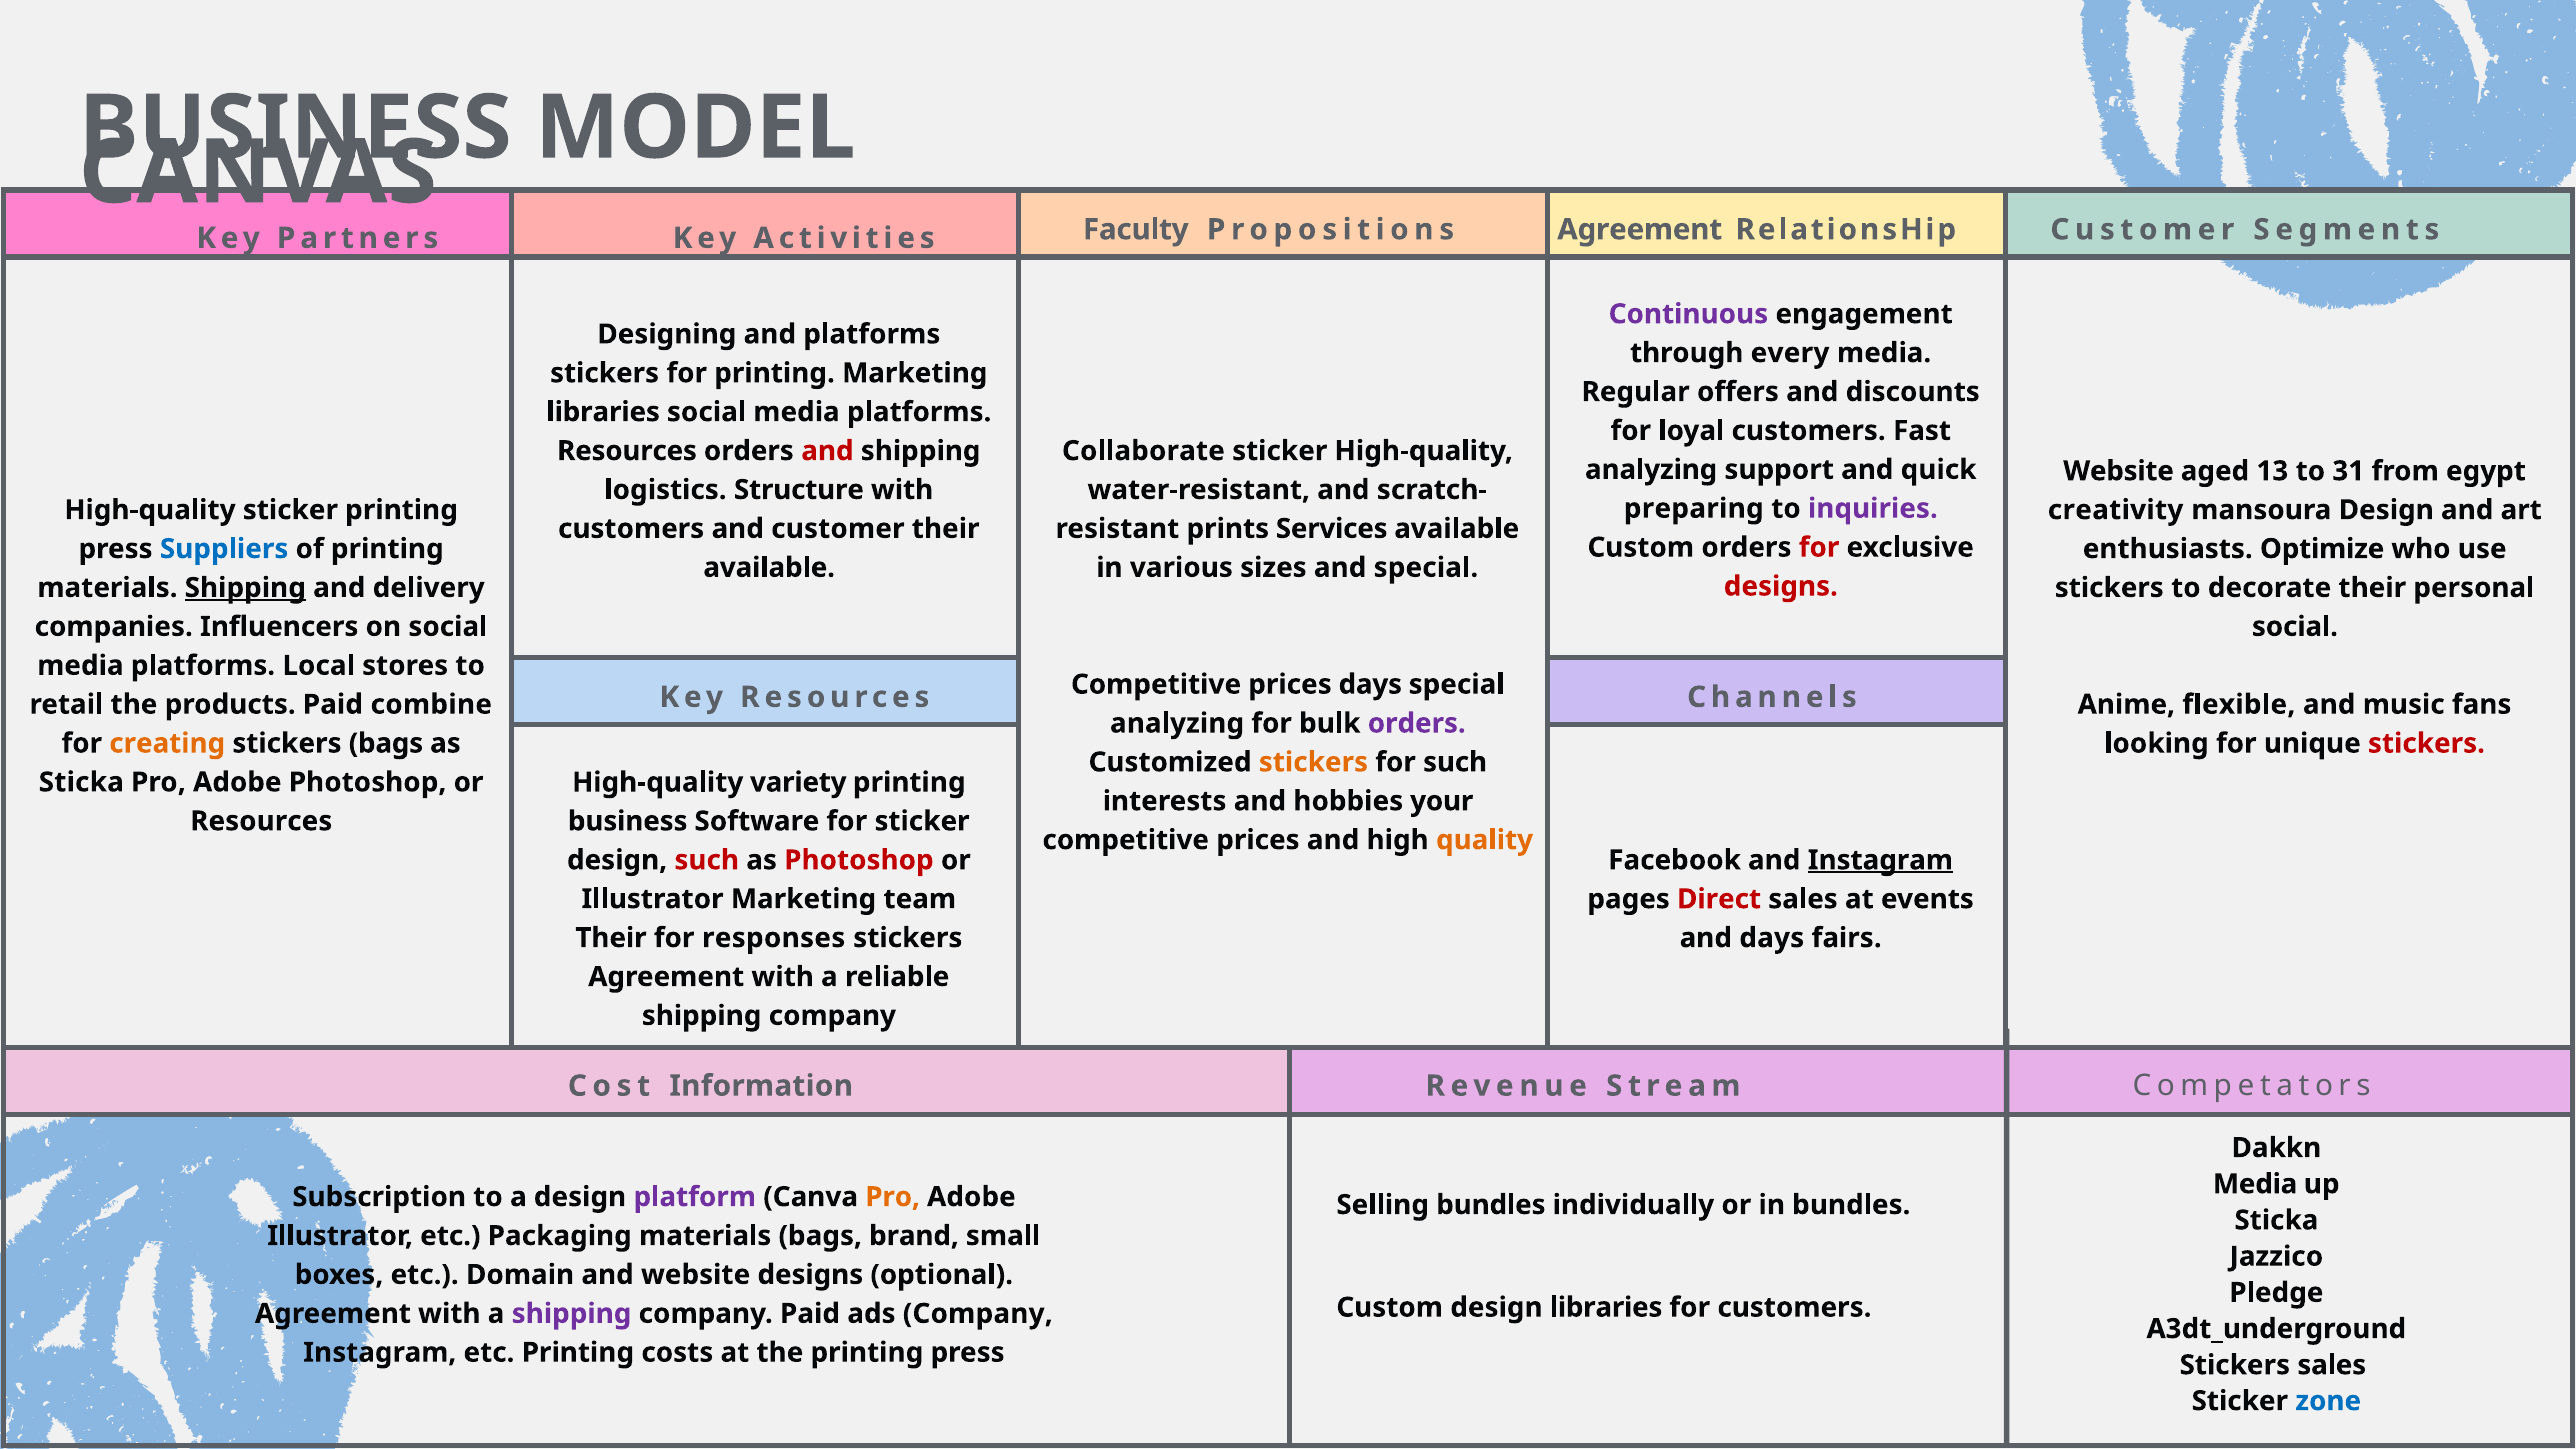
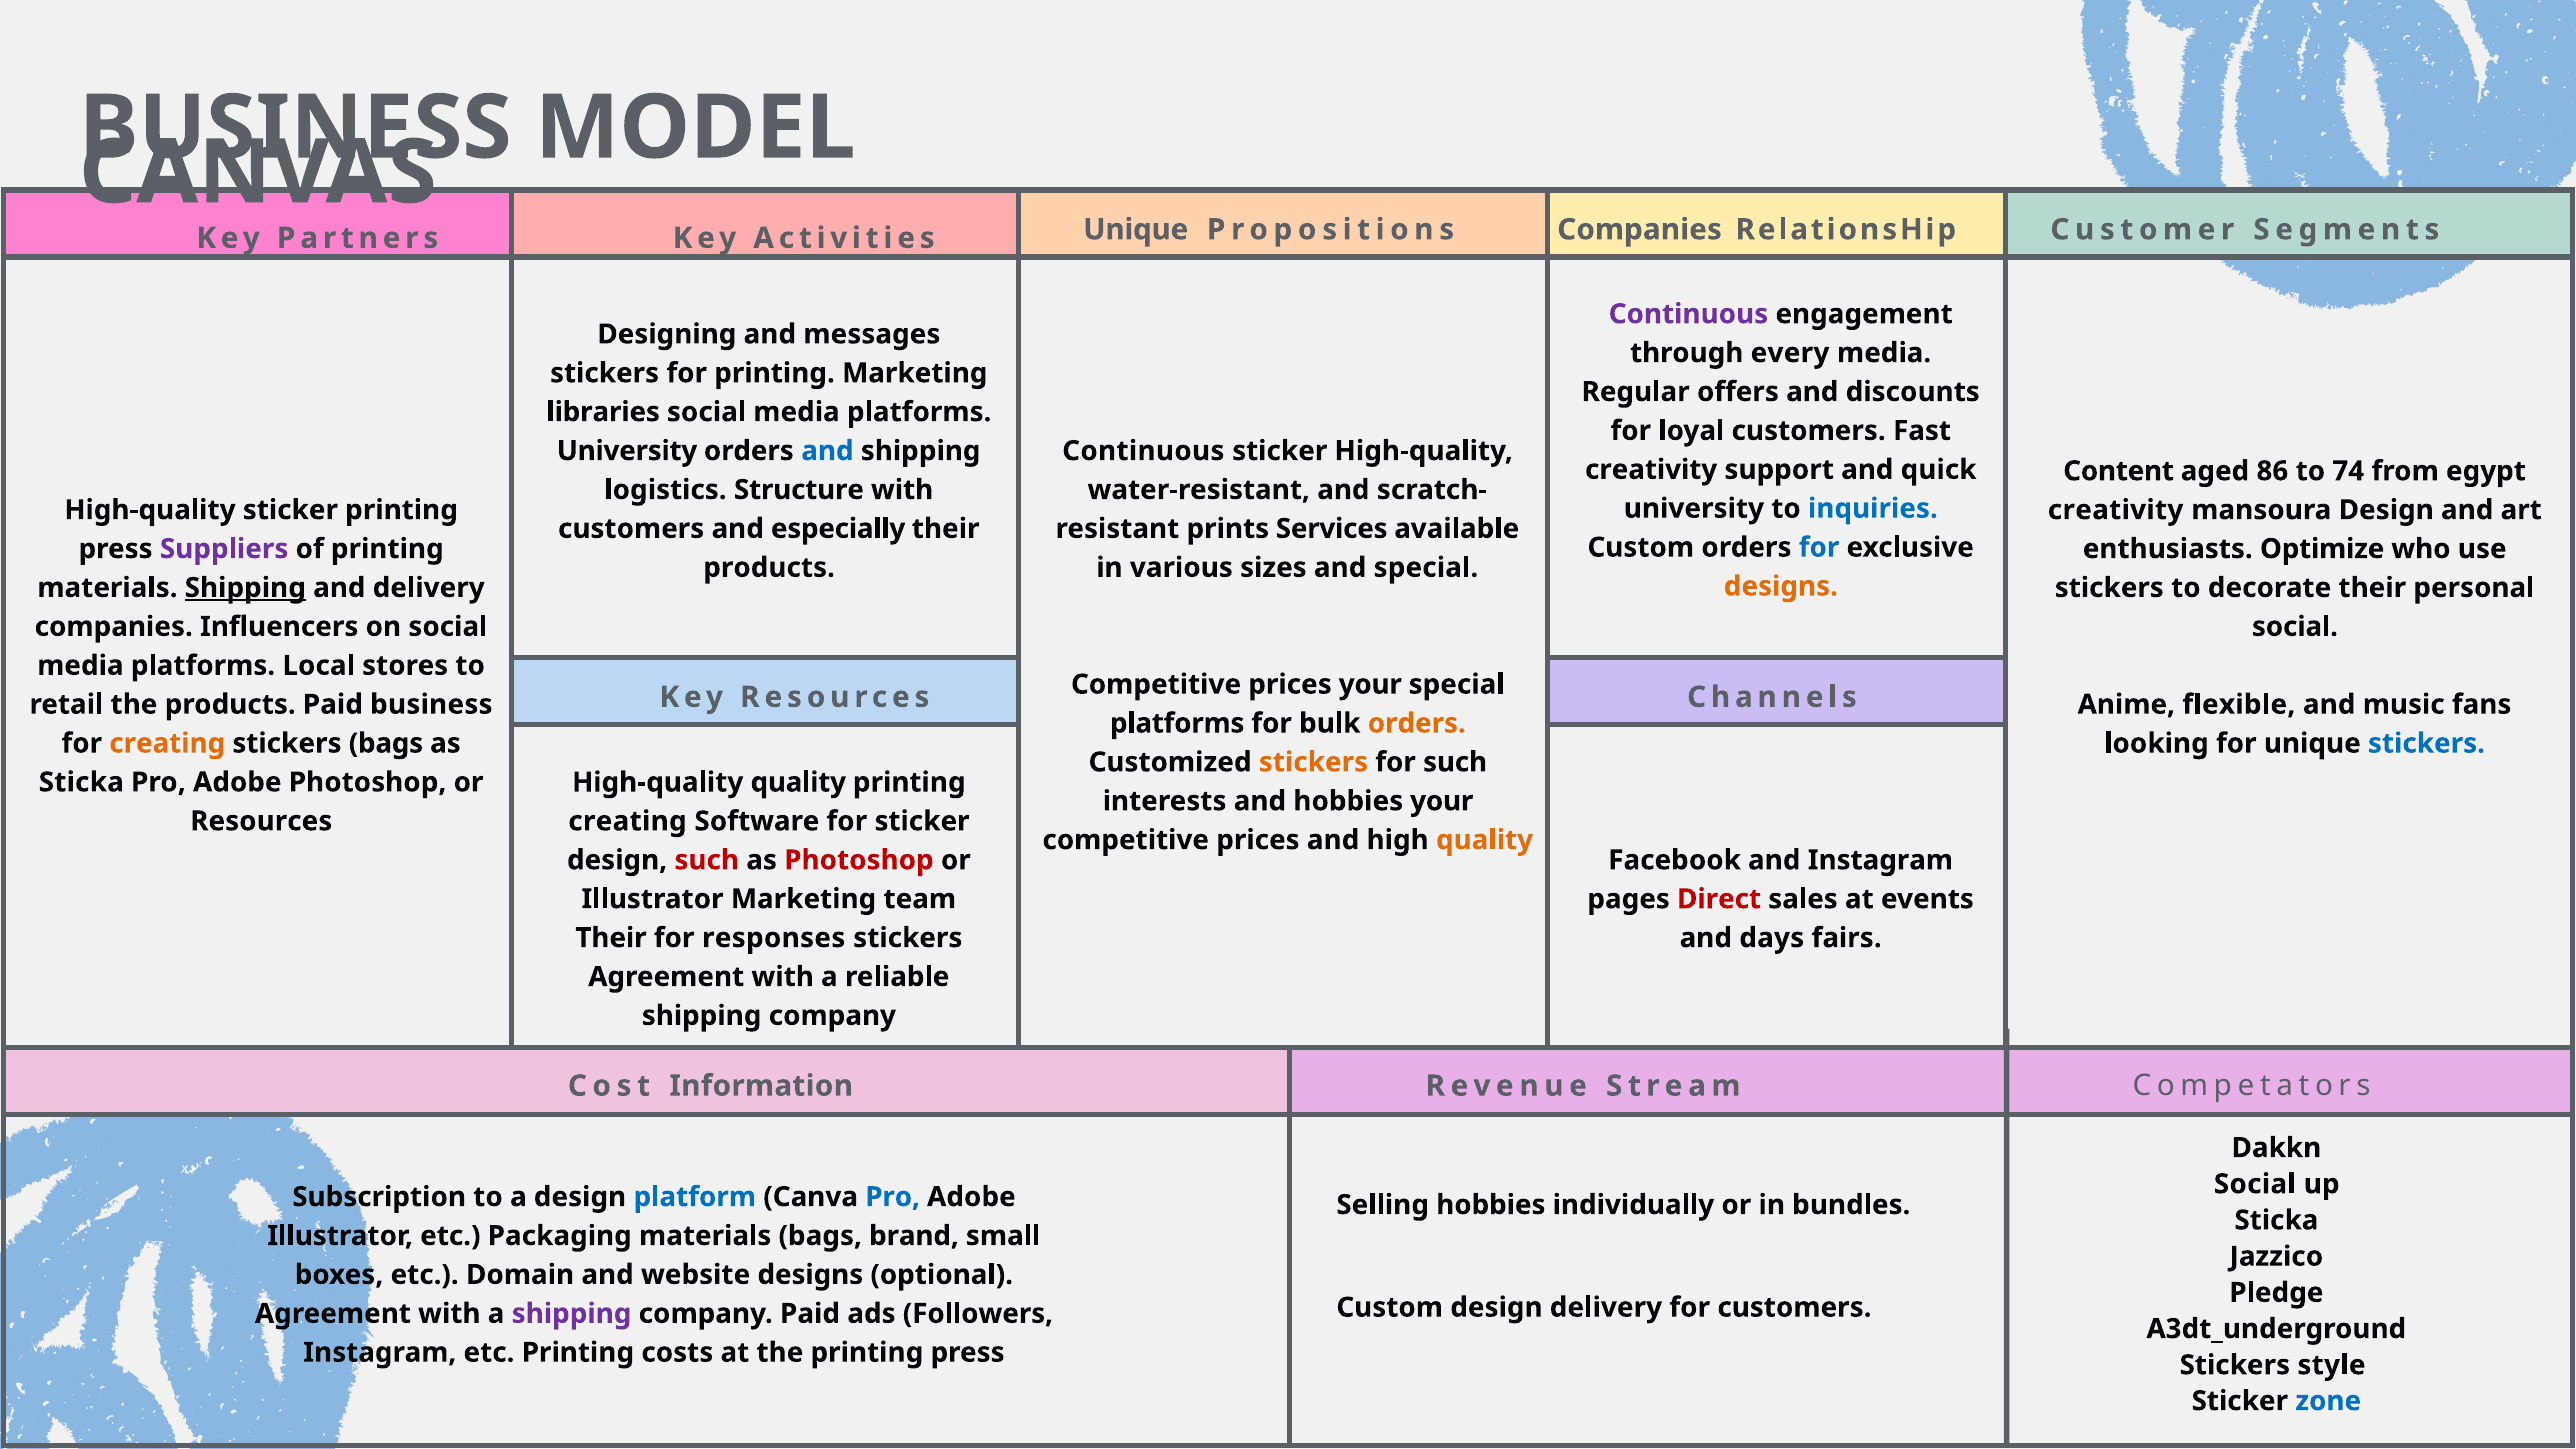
Faculty at (1136, 230): Faculty -> Unique
Agreement at (1640, 230): Agreement -> Companies
and platforms: platforms -> messages
Resources at (627, 451): Resources -> University
and at (827, 451) colour: red -> blue
Collaborate at (1143, 451): Collaborate -> Continuous
analyzing at (1651, 470): analyzing -> creativity
Website at (2119, 471): Website -> Content
13: 13 -> 86
31: 31 -> 74
preparing at (1694, 509): preparing -> university
inquiries colour: purple -> blue
and customer: customer -> especially
for at (1819, 547) colour: red -> blue
Suppliers colour: blue -> purple
available at (769, 568): available -> products
designs at (1781, 586) colour: red -> orange
prices days: days -> your
Paid combine: combine -> business
analyzing at (1177, 723): analyzing -> platforms
orders at (1417, 723) colour: purple -> orange
stickers at (2426, 743) colour: red -> blue
High-quality variety: variety -> quality
business at (628, 821): business -> creating
Instagram at (1880, 860) underline: present -> none
Media at (2255, 1184): Media -> Social
platform colour: purple -> blue
Pro at (893, 1197) colour: orange -> blue
Selling bundles: bundles -> hobbies
design libraries: libraries -> delivery
ads Company: Company -> Followers
Stickers sales: sales -> style
